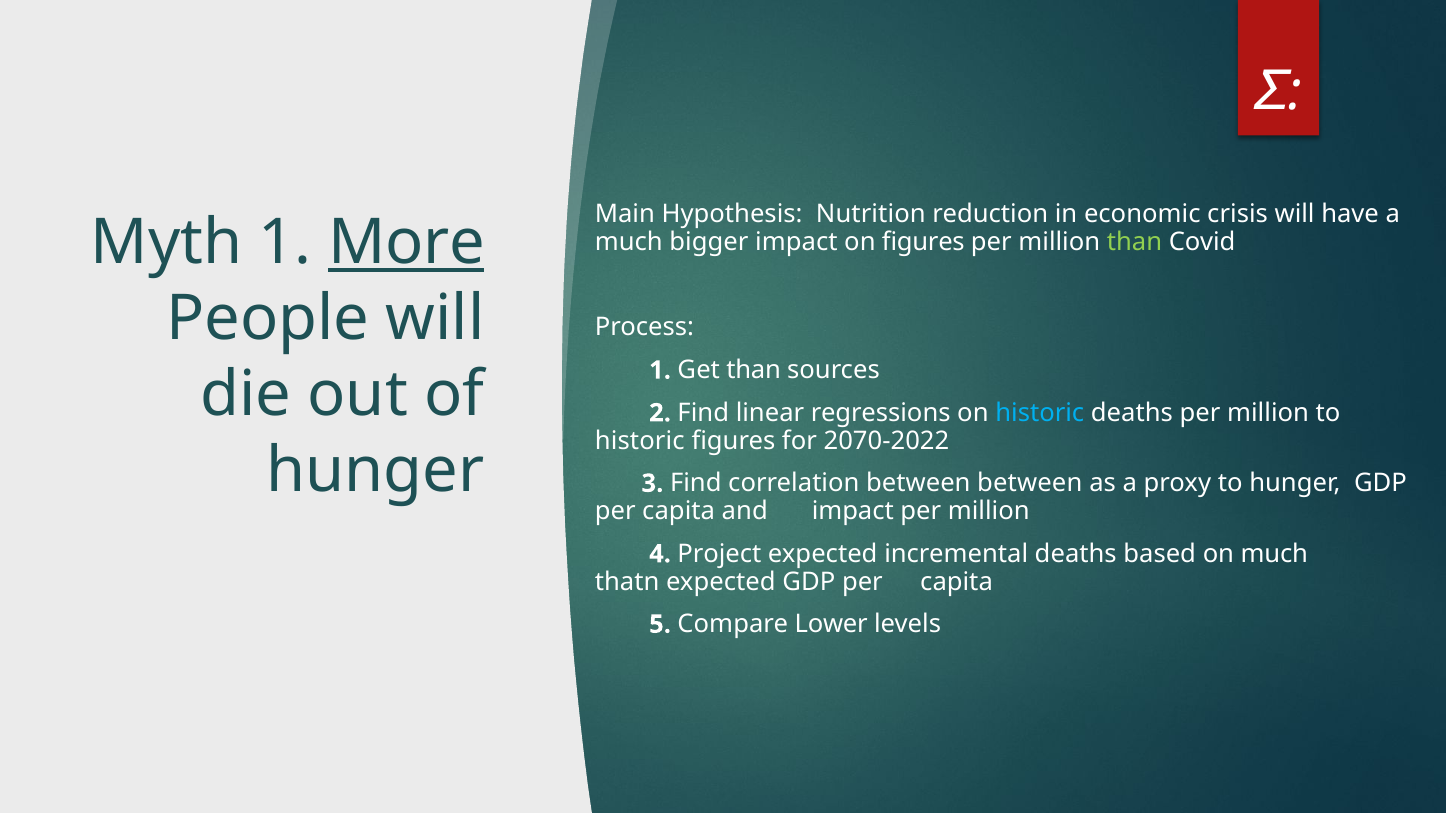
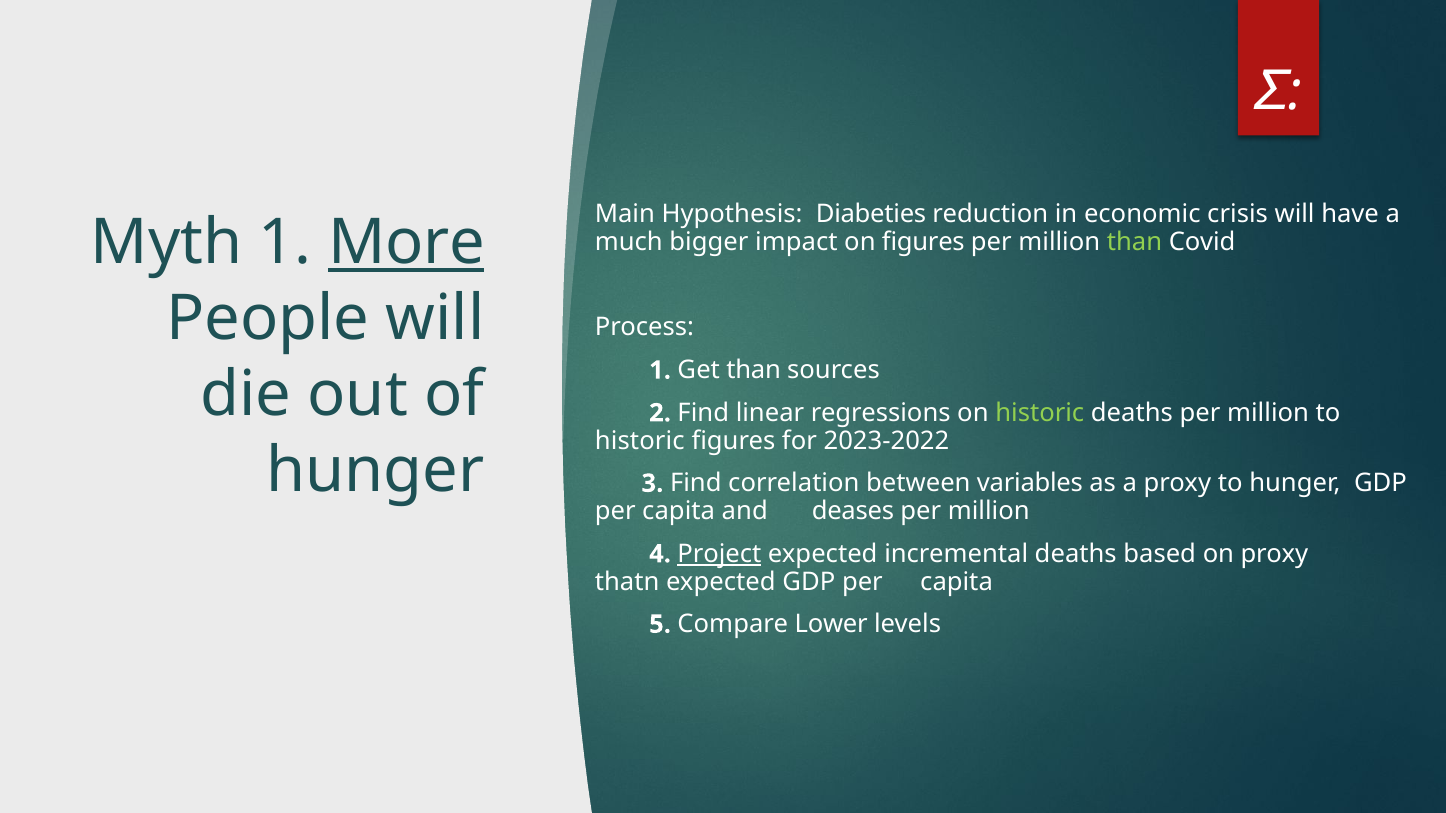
Nutrition: Nutrition -> Diabeties
historic at (1040, 413) colour: light blue -> light green
2070-2022: 2070-2022 -> 2023-2022
between between: between -> variables
and impact: impact -> deases
Project underline: none -> present
on much: much -> proxy
